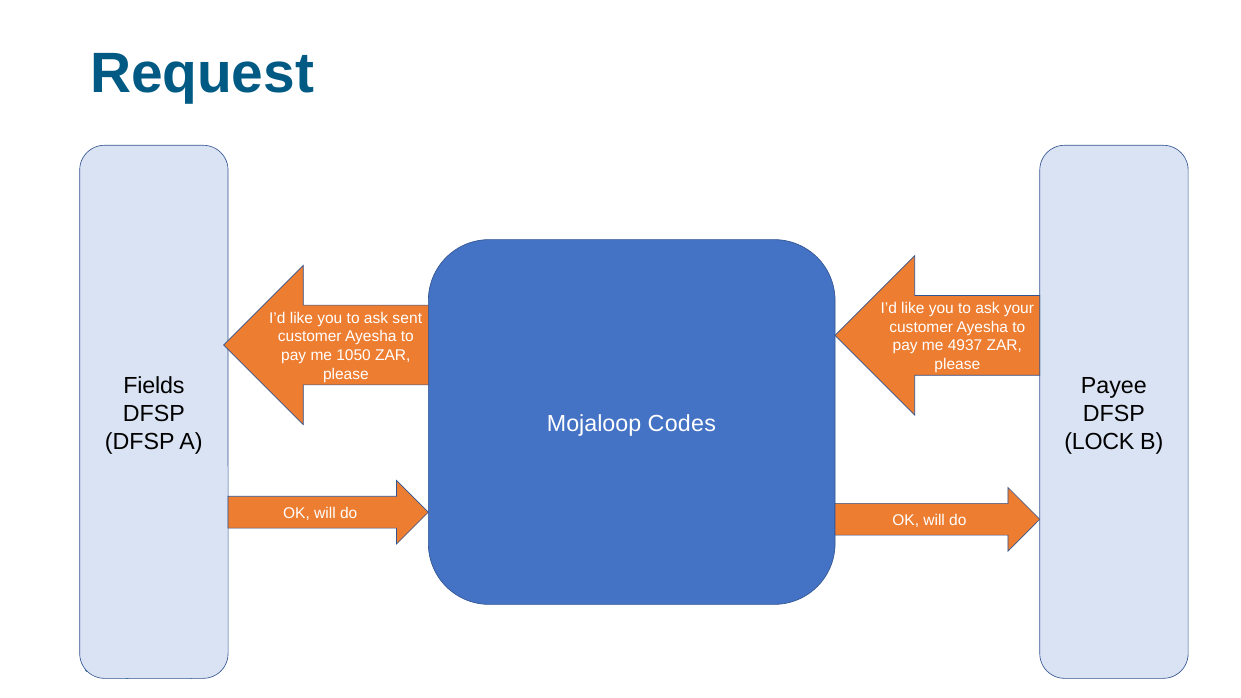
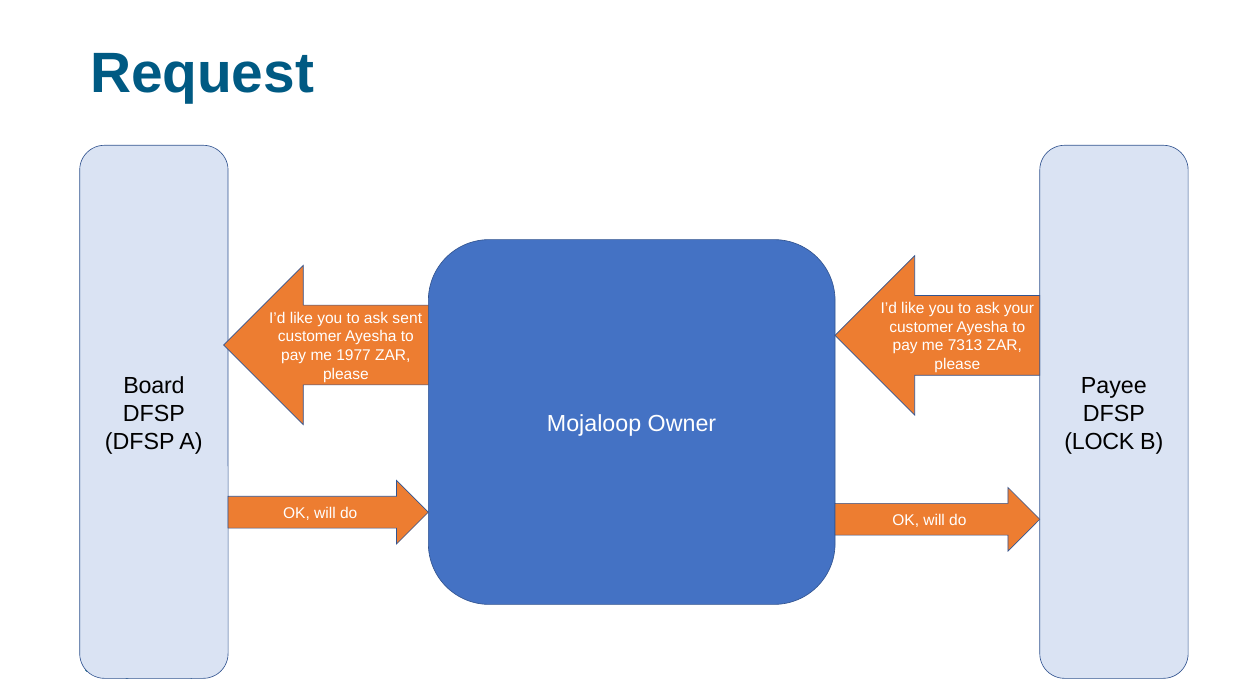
4937: 4937 -> 7313
1050: 1050 -> 1977
Fields: Fields -> Board
Codes: Codes -> Owner
